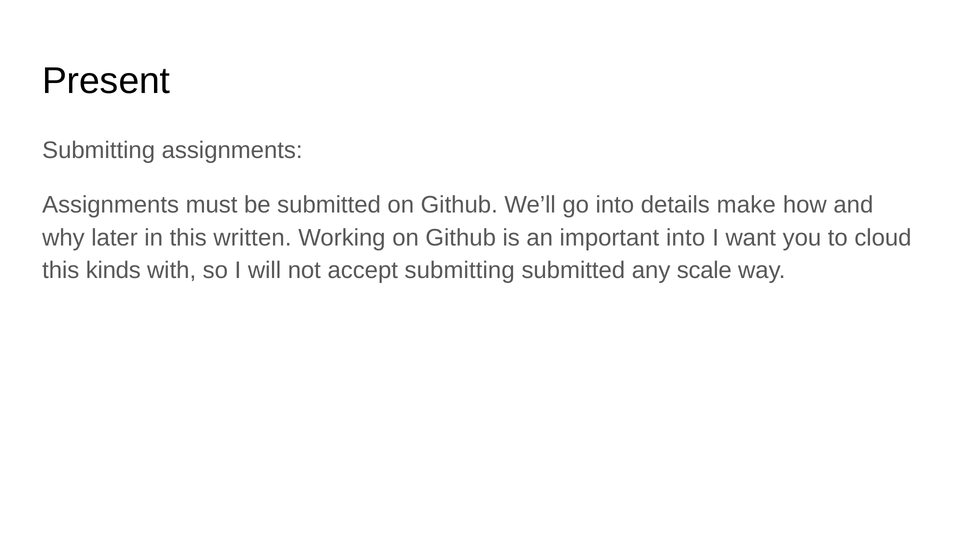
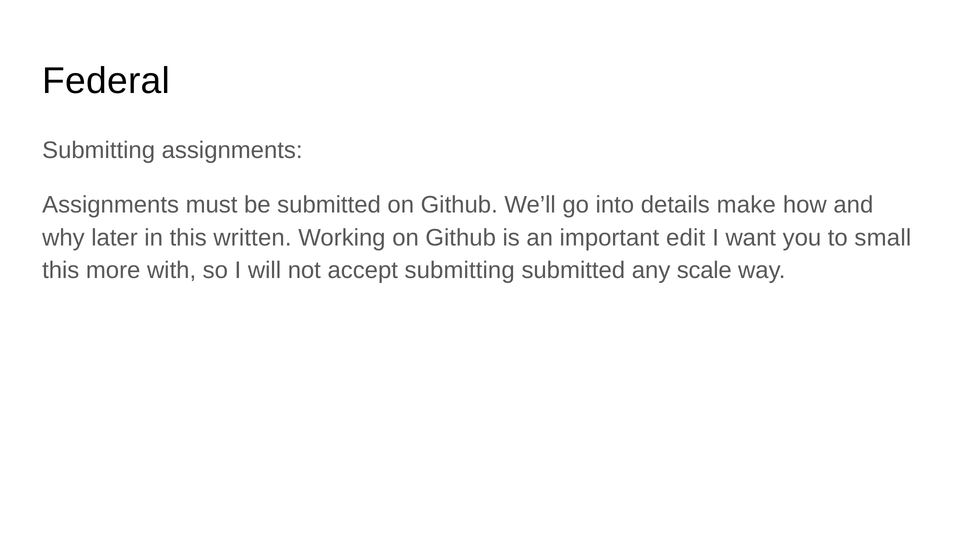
Present: Present -> Federal
important into: into -> edit
cloud: cloud -> small
kinds: kinds -> more
